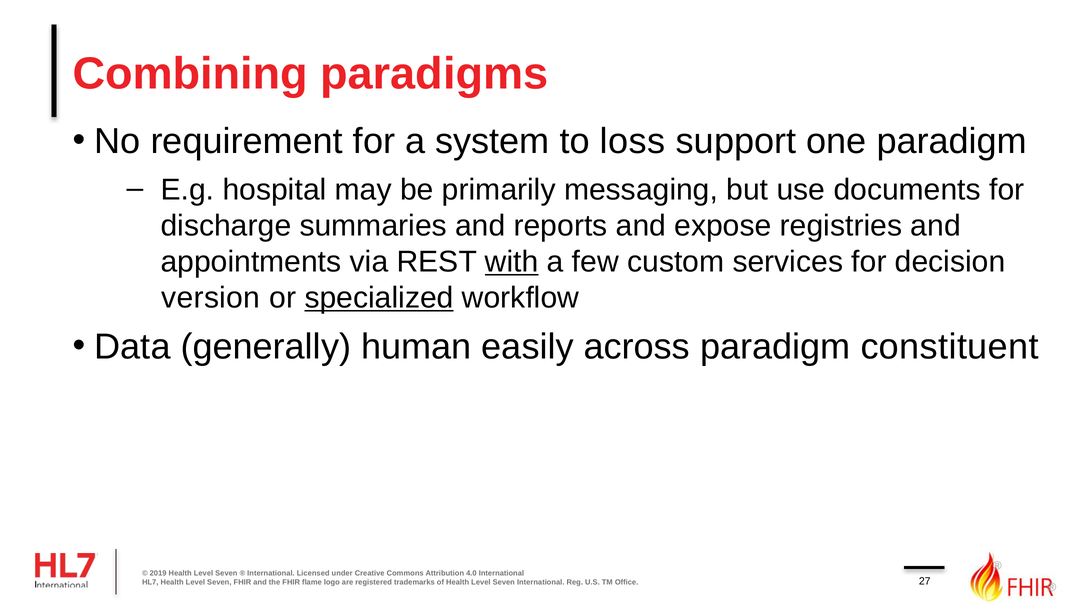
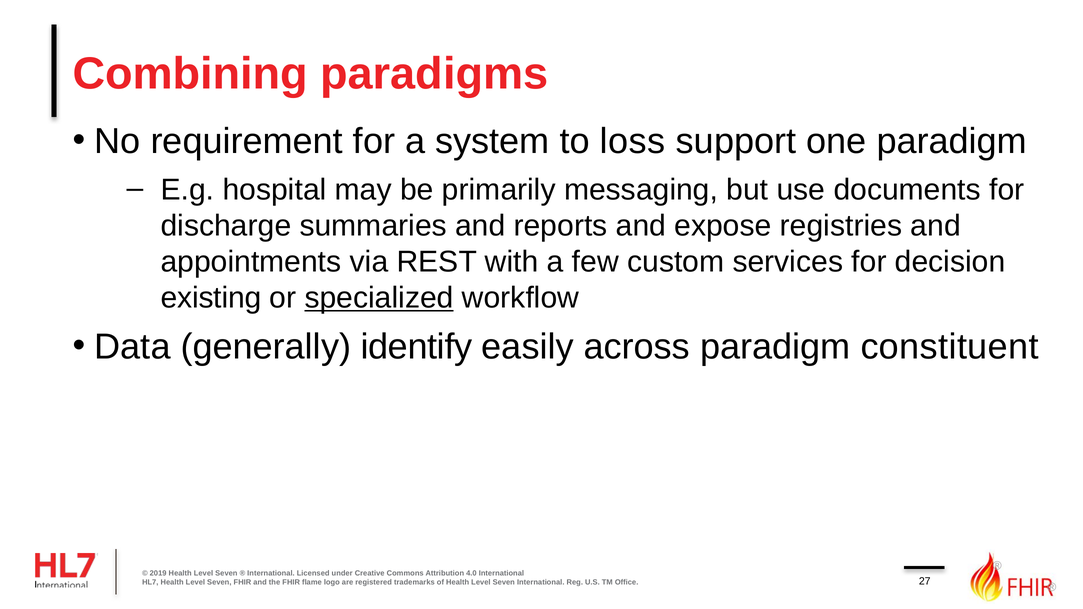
with underline: present -> none
version: version -> existing
human: human -> identify
